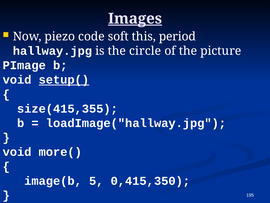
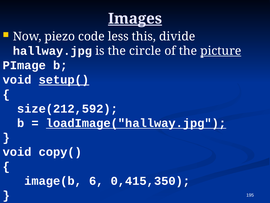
soft: soft -> less
period: period -> divide
picture underline: none -> present
size(415,355: size(415,355 -> size(212,592
loadImage("hallway.jpg underline: none -> present
more(: more( -> copy(
5: 5 -> 6
